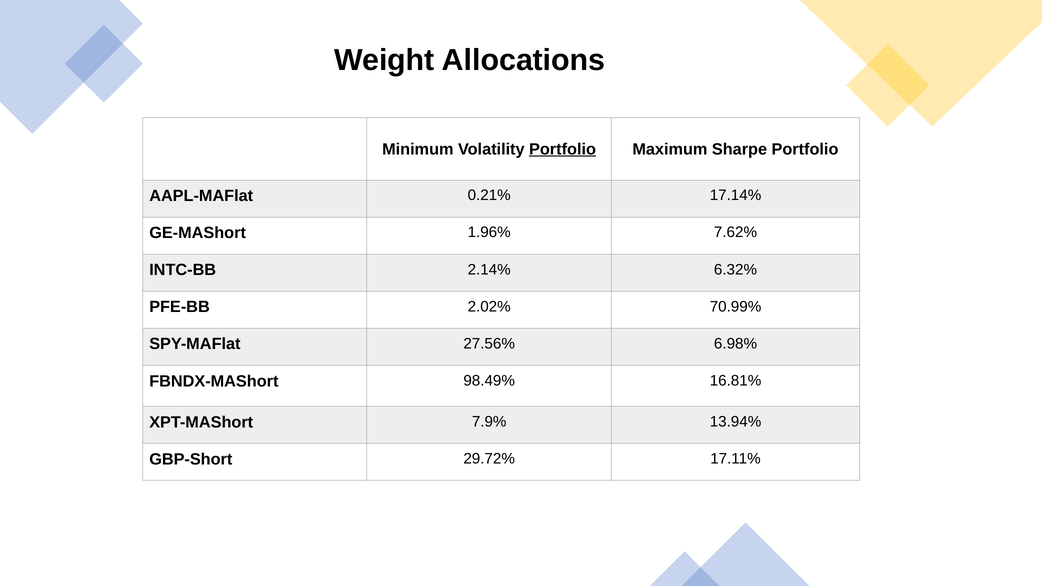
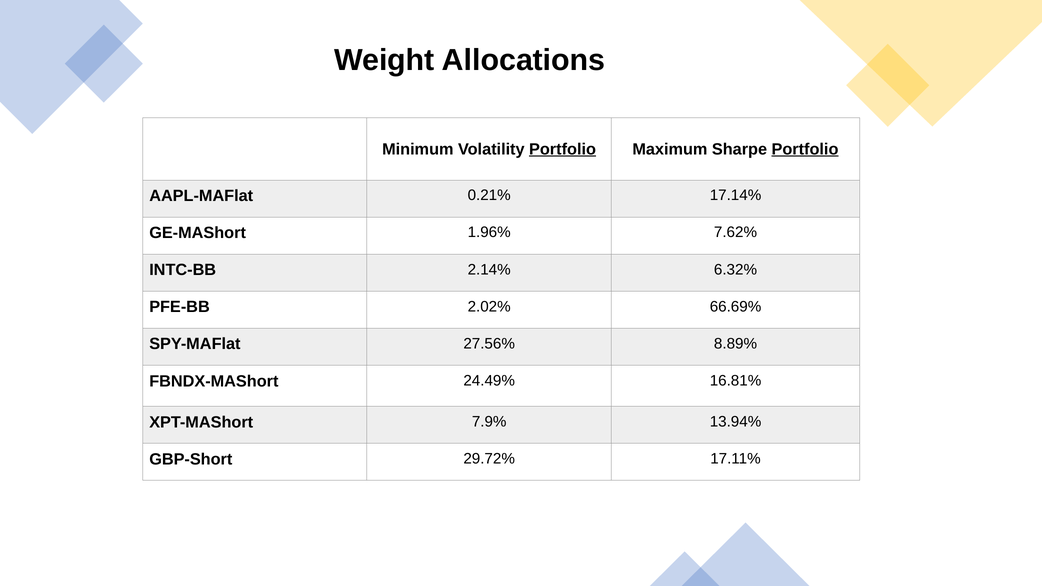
Portfolio at (805, 149) underline: none -> present
70.99%: 70.99% -> 66.69%
6.98%: 6.98% -> 8.89%
98.49%: 98.49% -> 24.49%
